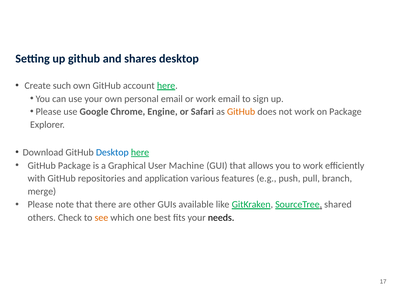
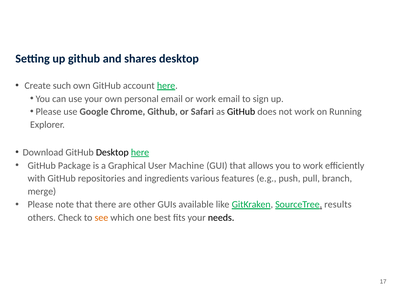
Chrome Engine: Engine -> Github
GitHub at (241, 112) colour: orange -> black
on Package: Package -> Running
Desktop at (112, 152) colour: blue -> black
application: application -> ingredients
shared: shared -> results
